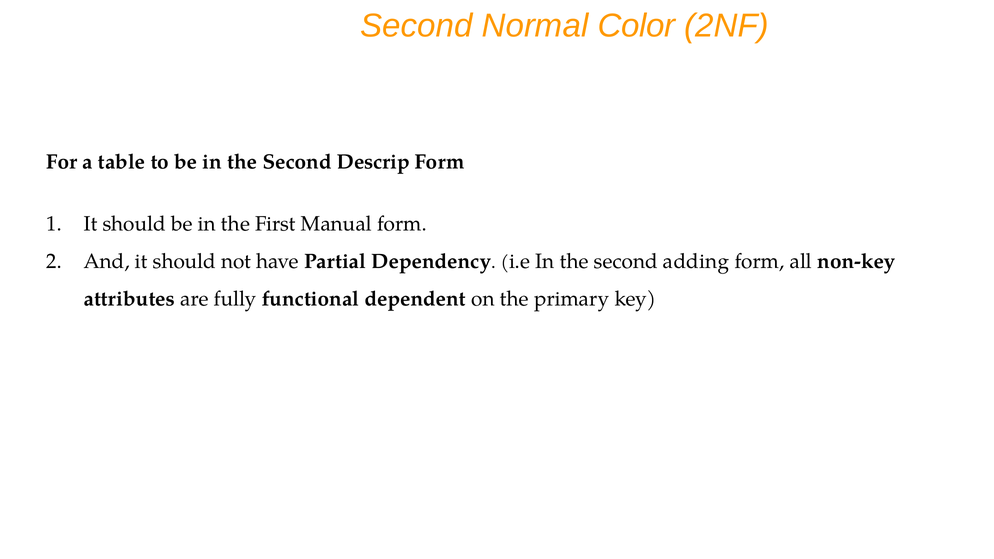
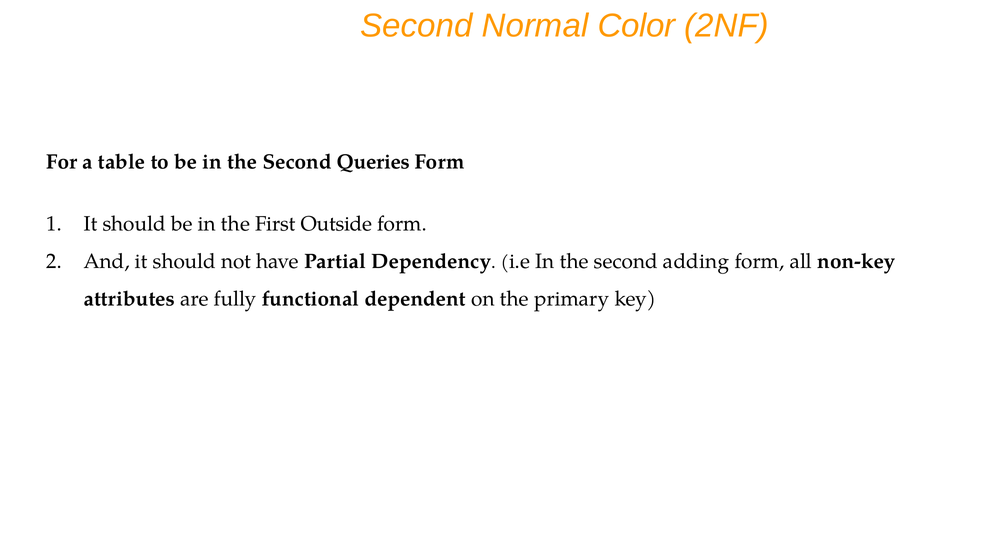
Descrip: Descrip -> Queries
Manual: Manual -> Outside
